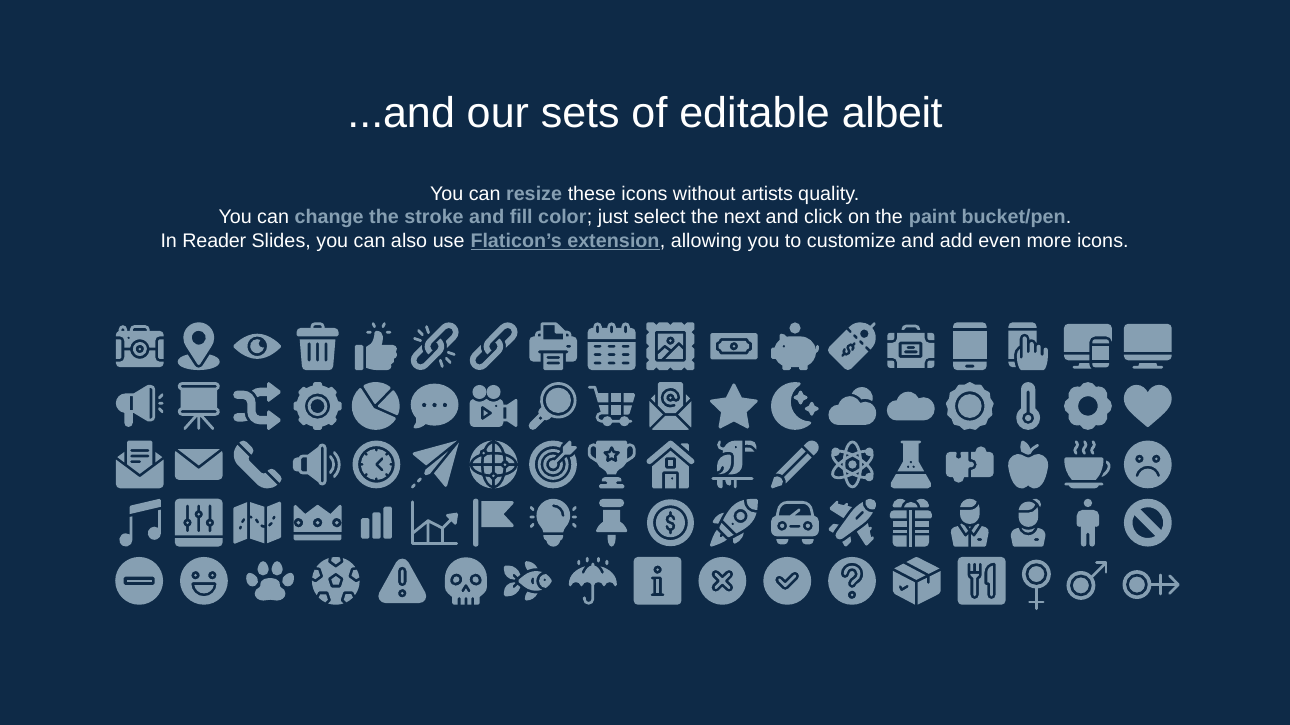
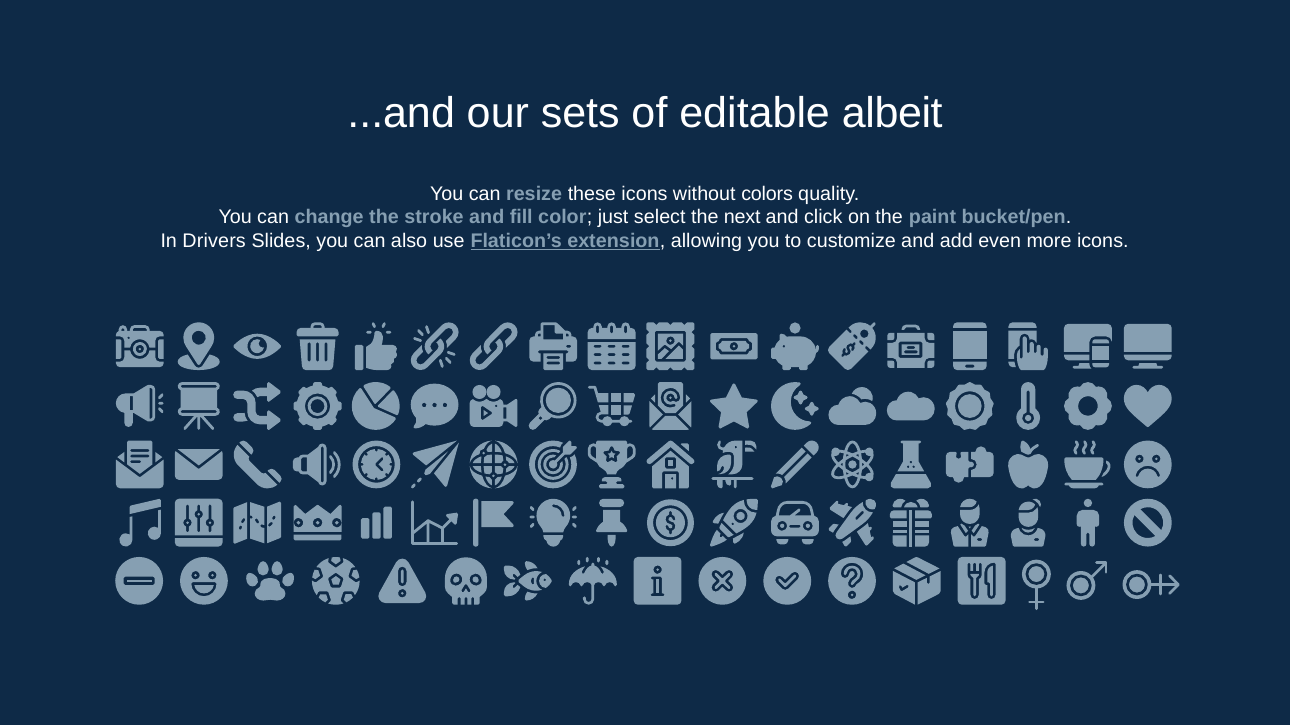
artists: artists -> colors
Reader: Reader -> Drivers
